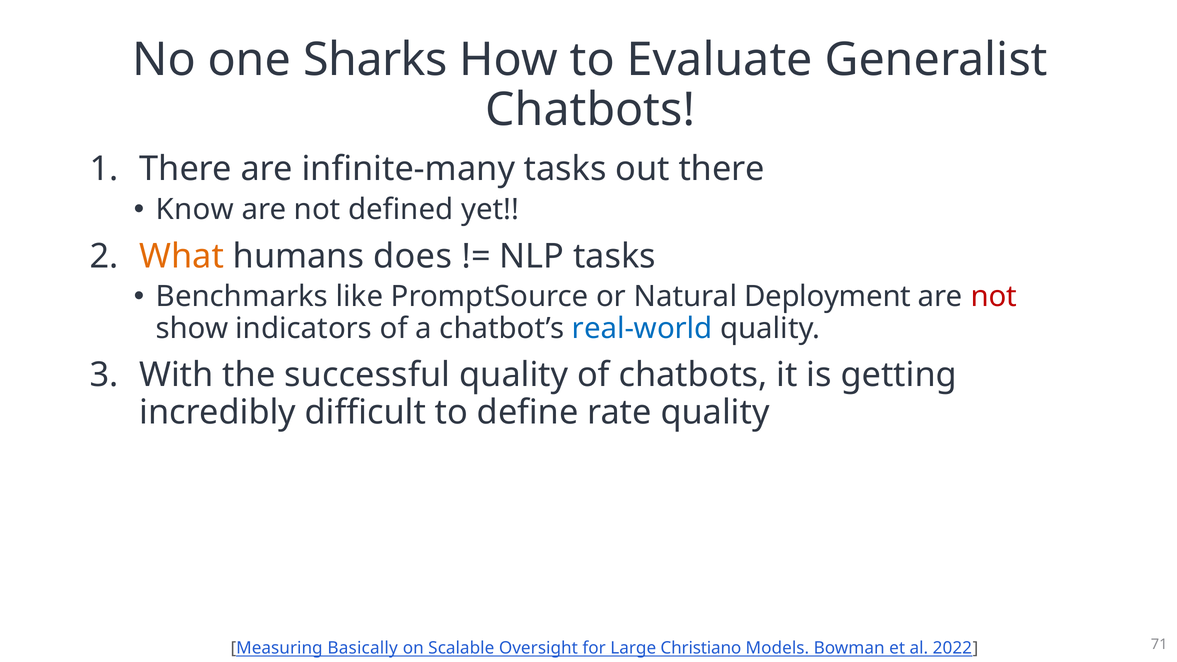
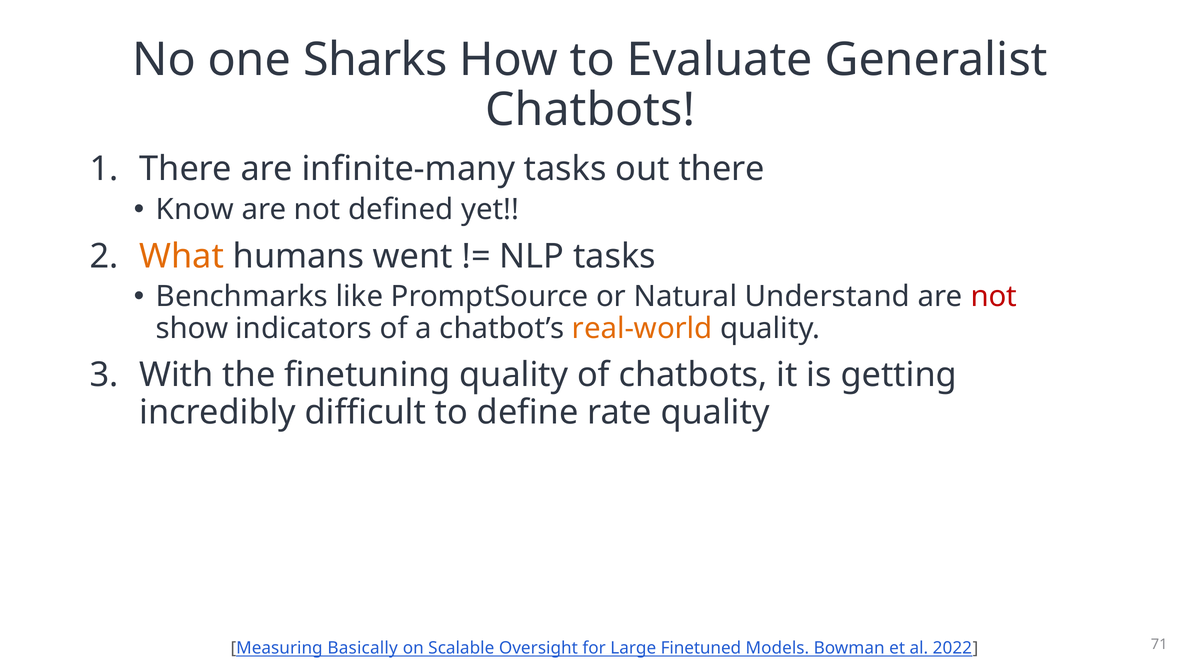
does: does -> went
Deployment: Deployment -> Understand
real-world colour: blue -> orange
successful: successful -> finetuning
Christiano: Christiano -> Finetuned
